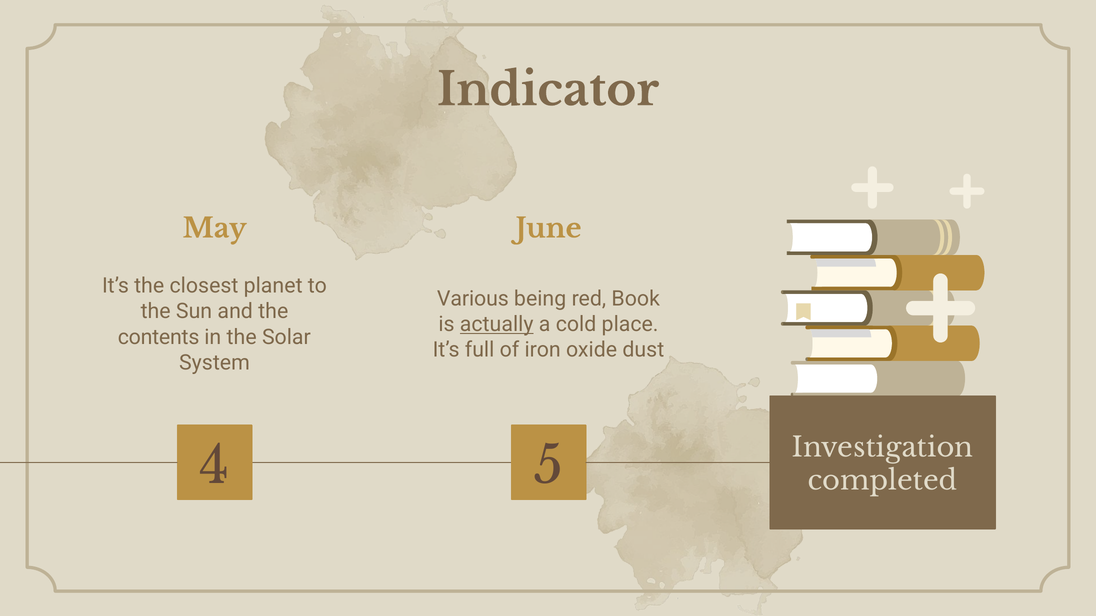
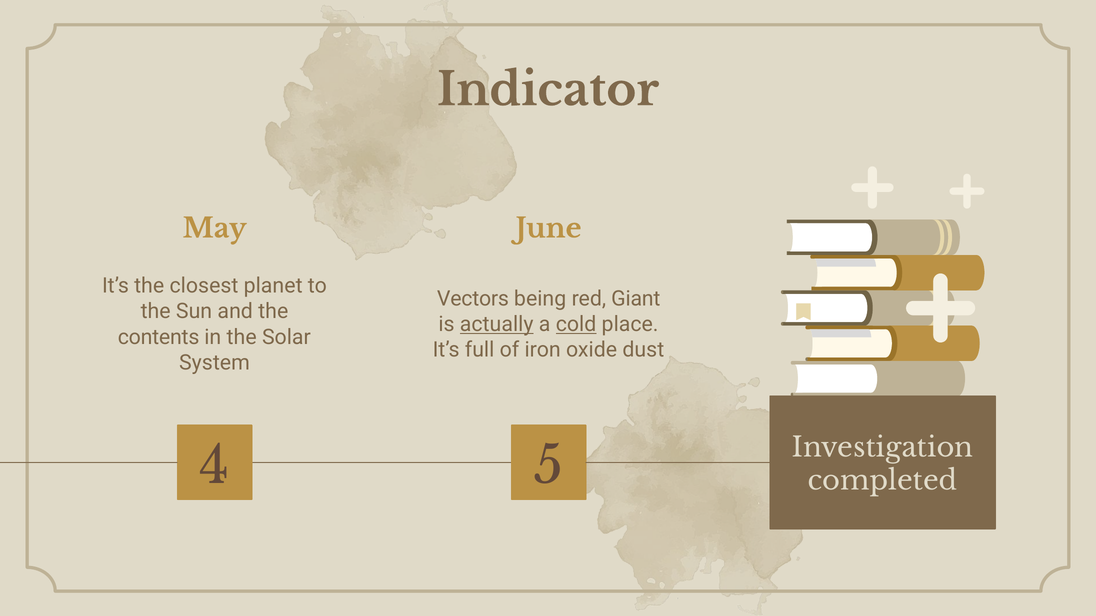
Various: Various -> Vectors
Book: Book -> Giant
cold underline: none -> present
